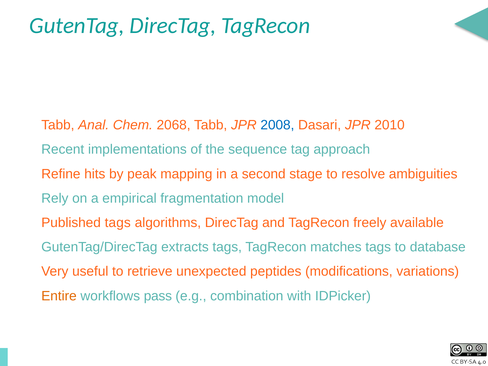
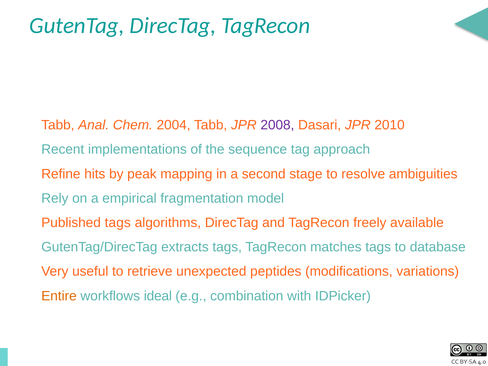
2068: 2068 -> 2004
2008 colour: blue -> purple
pass: pass -> ideal
